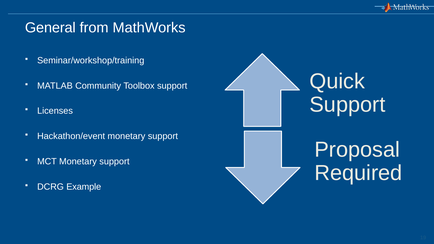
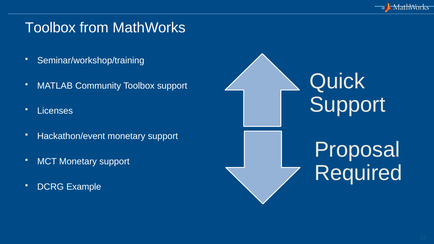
General at (50, 28): General -> Toolbox
